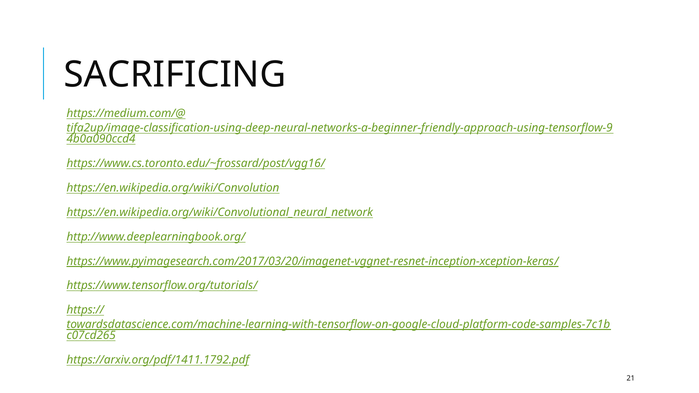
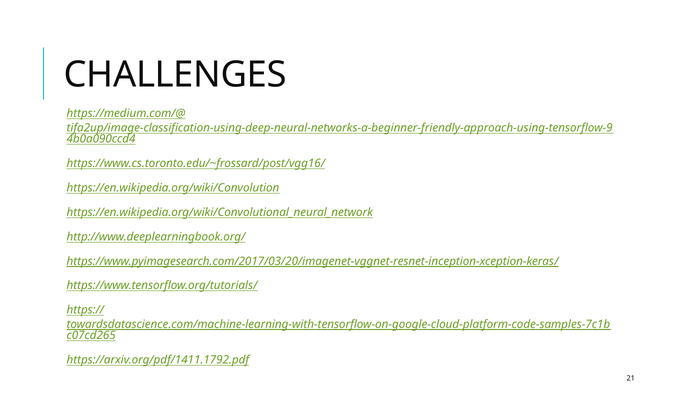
SACRIFICING: SACRIFICING -> CHALLENGES
